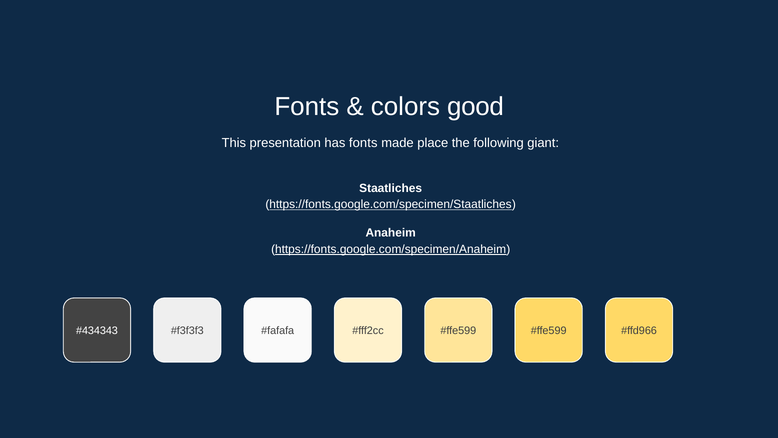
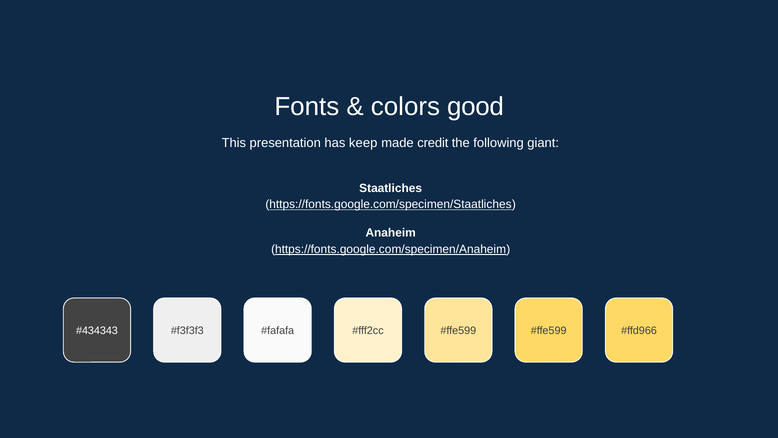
has fonts: fonts -> keep
place: place -> credit
